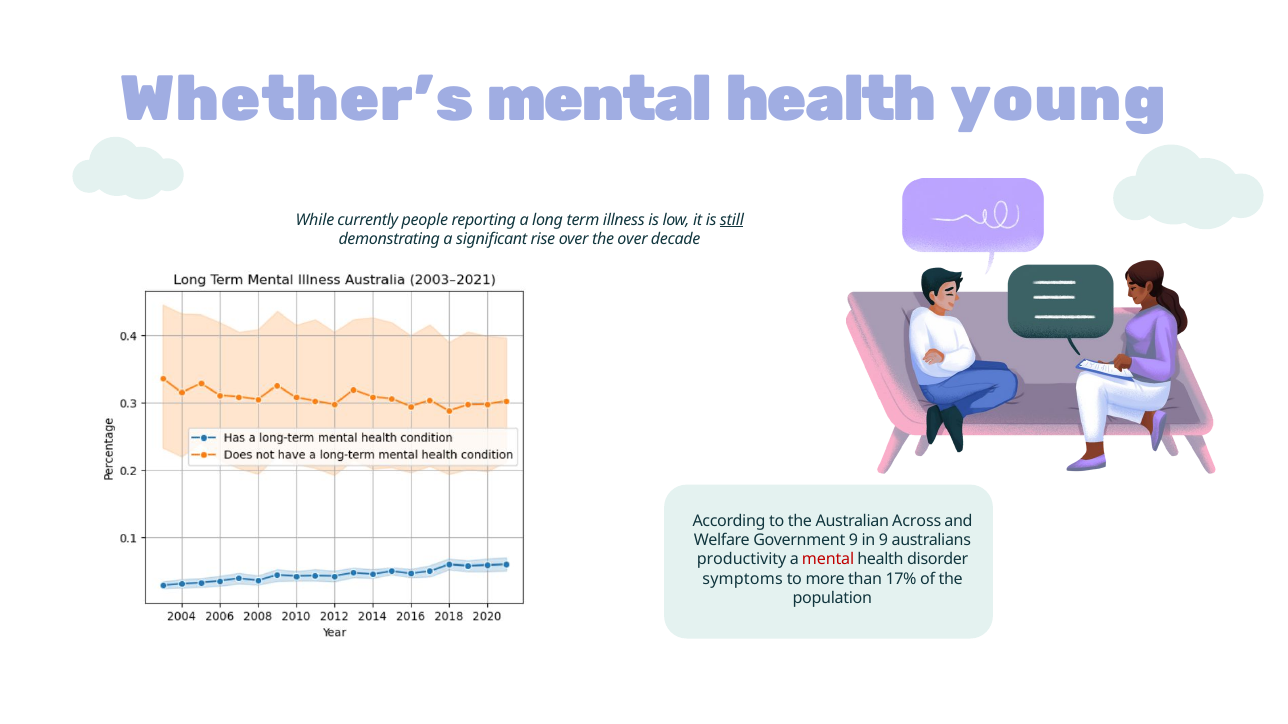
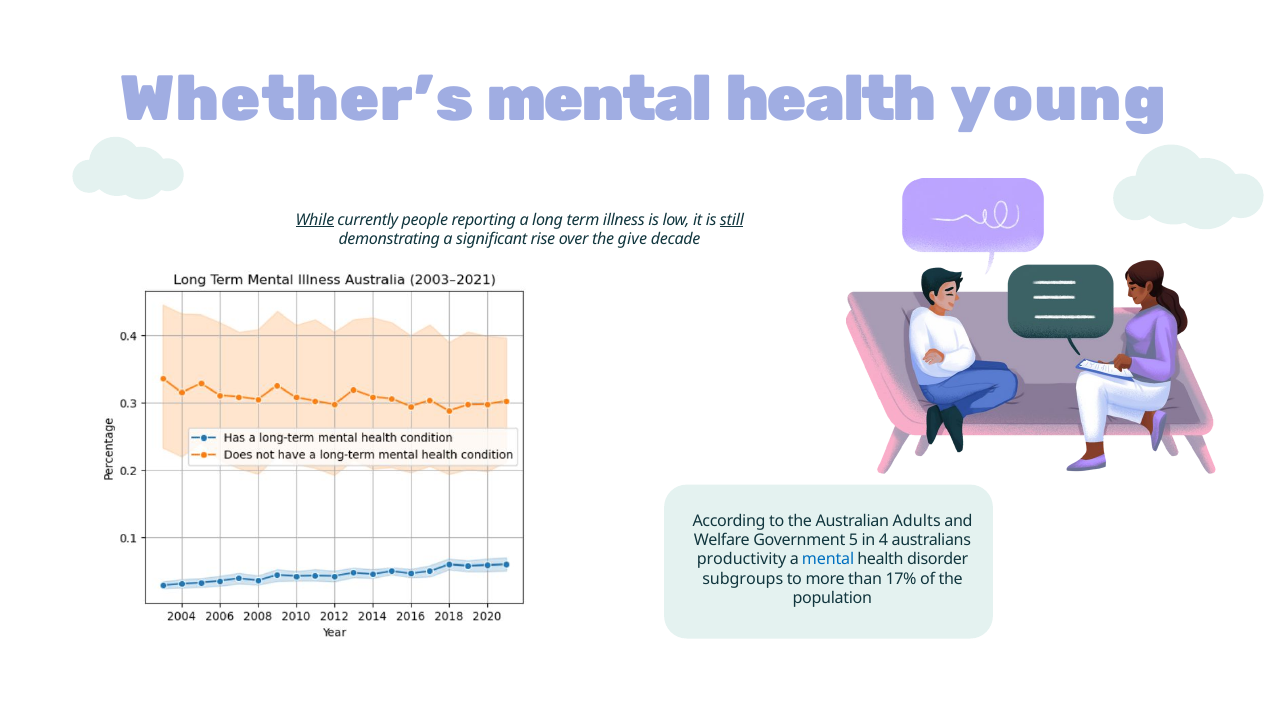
While underline: none -> present
the over: over -> give
Across: Across -> Adults
Government 9: 9 -> 5
in 9: 9 -> 4
mental at (828, 560) colour: red -> blue
symptoms: symptoms -> subgroups
